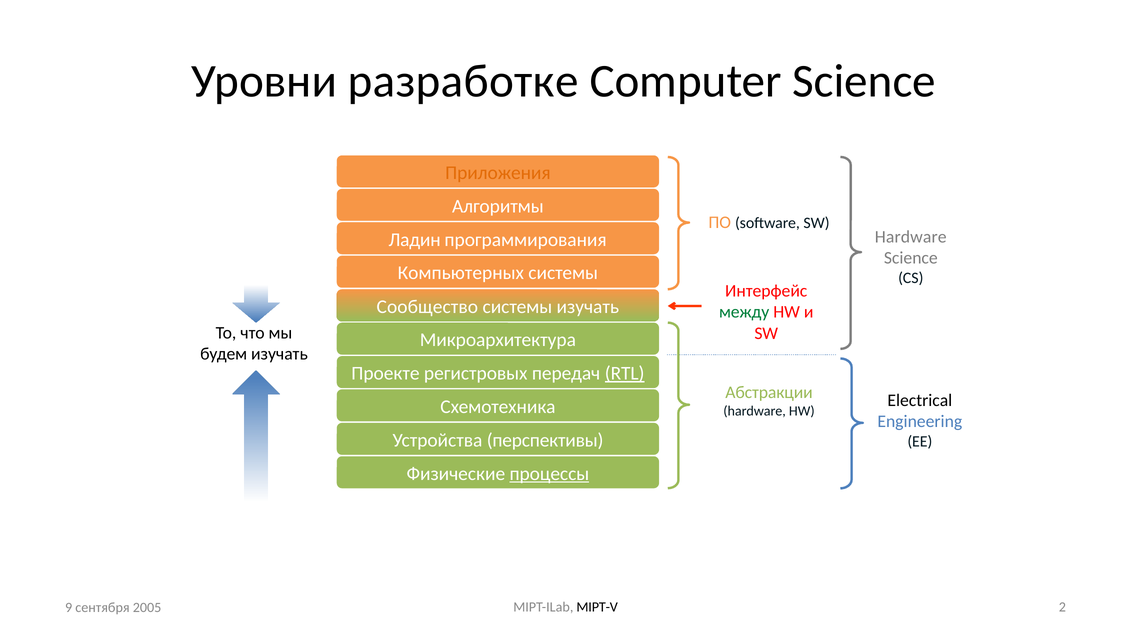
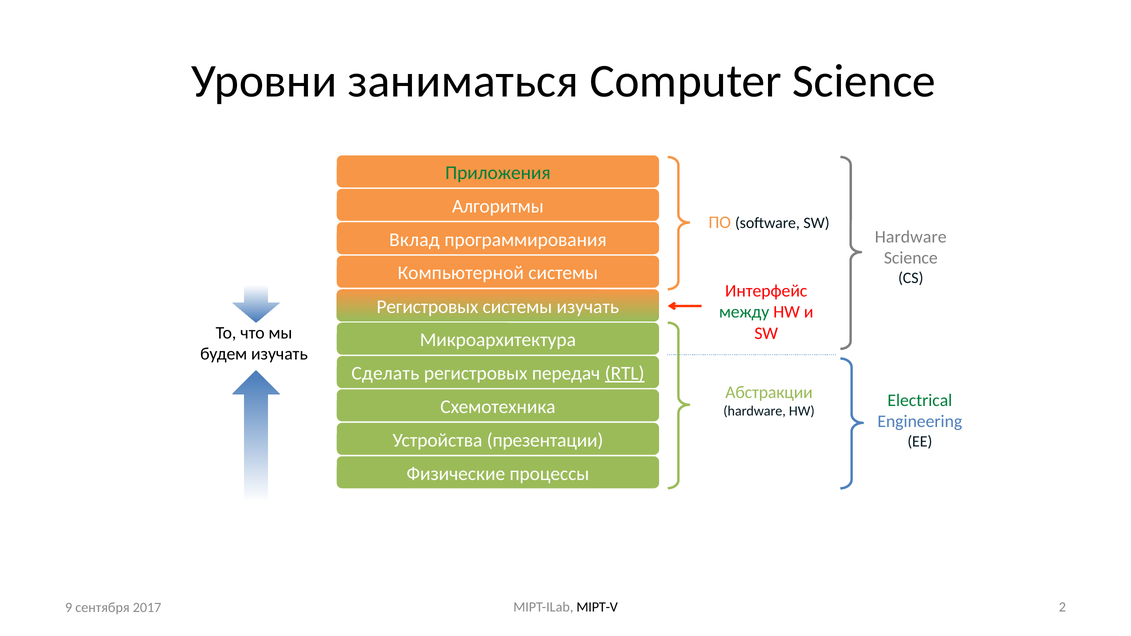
разработке: разработке -> заниматься
Приложения colour: orange -> green
Ладин: Ладин -> Вклад
Компьютерных: Компьютерных -> Компьютерной
Сообщество at (427, 307): Сообщество -> Регистровых
Проекте: Проекте -> Сделать
Electrical colour: black -> green
перспективы: перспективы -> презентации
процессы underline: present -> none
2005: 2005 -> 2017
